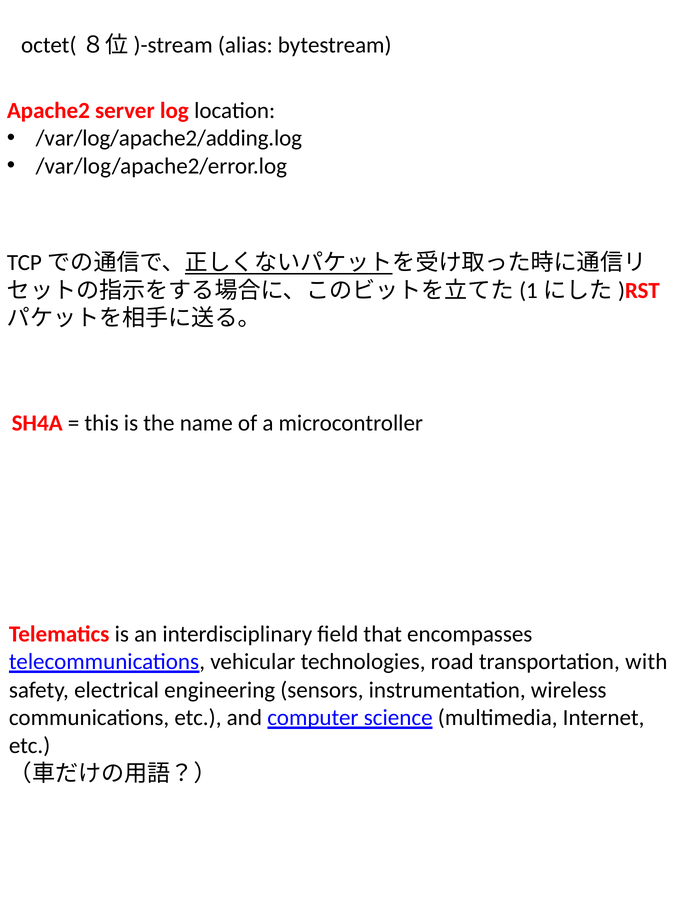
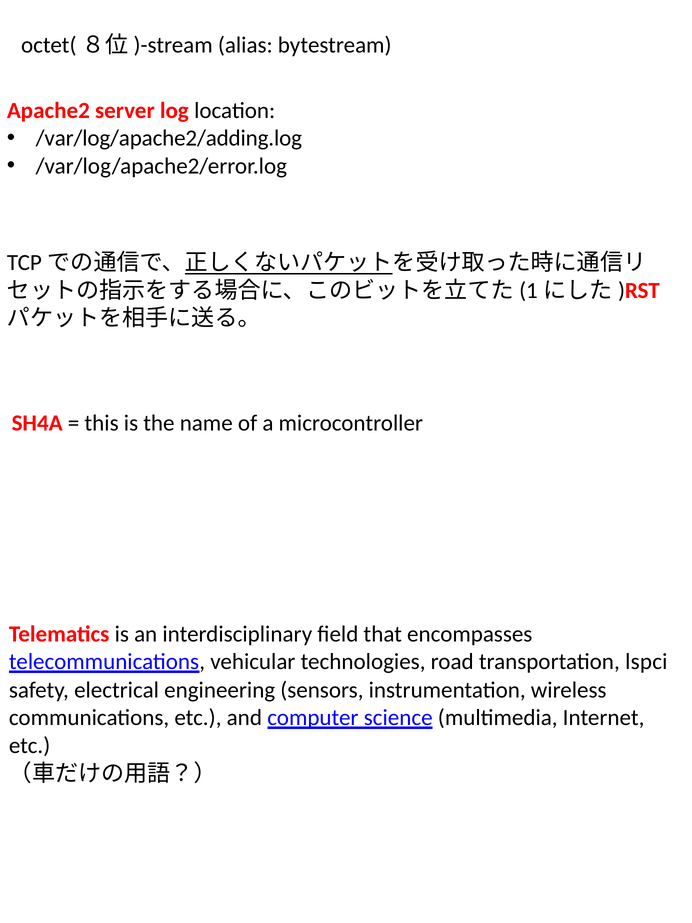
with: with -> lspci
